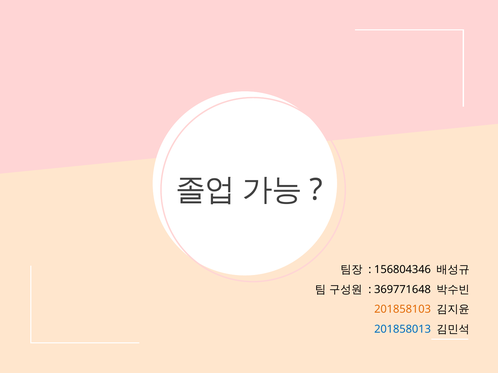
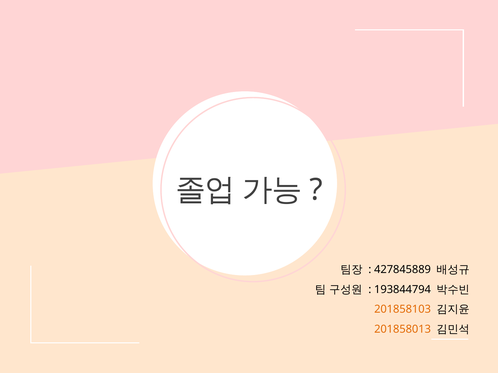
156804346: 156804346 -> 427845889
369771648: 369771648 -> 193844794
201858013 colour: blue -> orange
